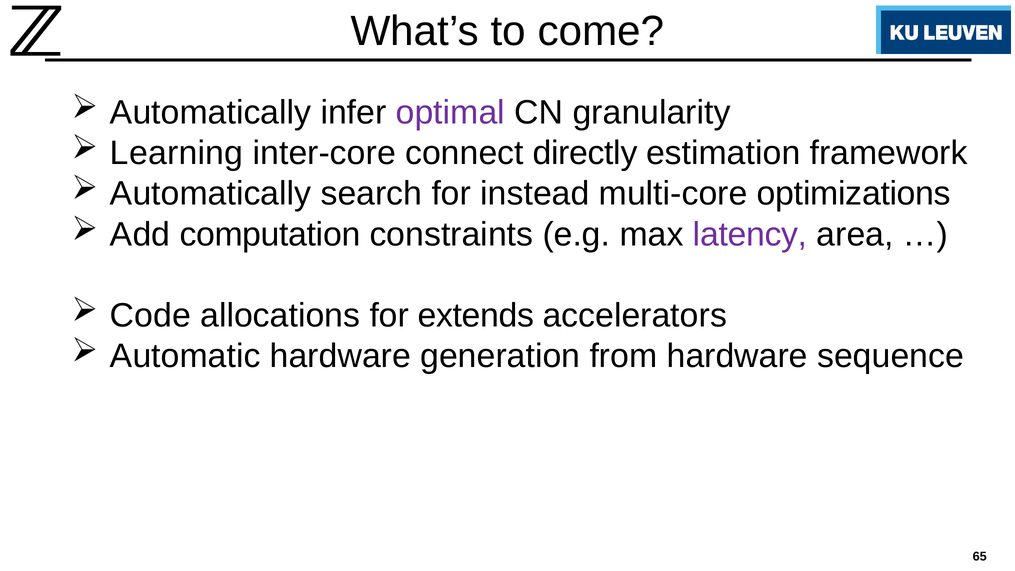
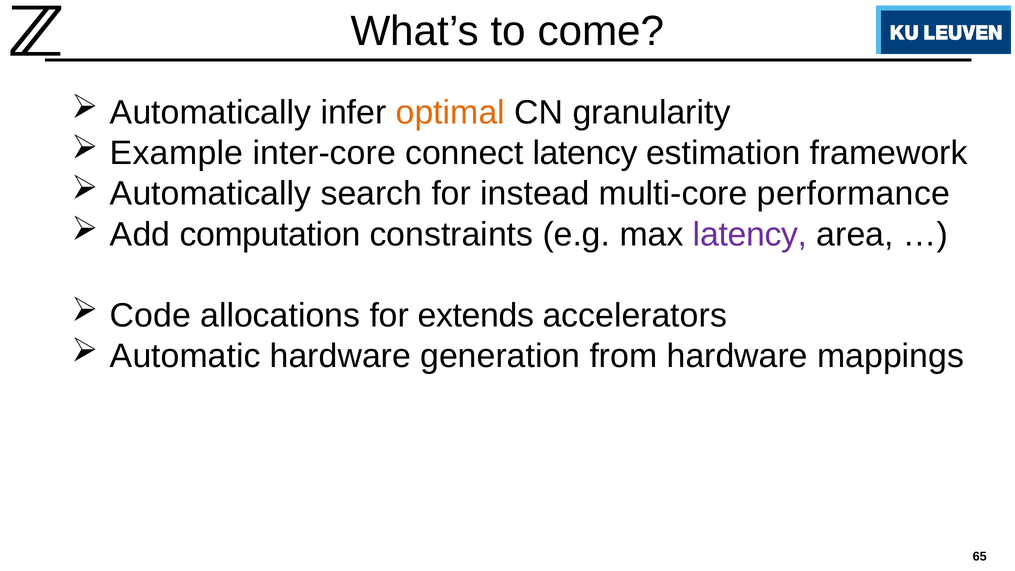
optimal colour: purple -> orange
Learning: Learning -> Example
connect directly: directly -> latency
optimizations: optimizations -> performance
sequence: sequence -> mappings
